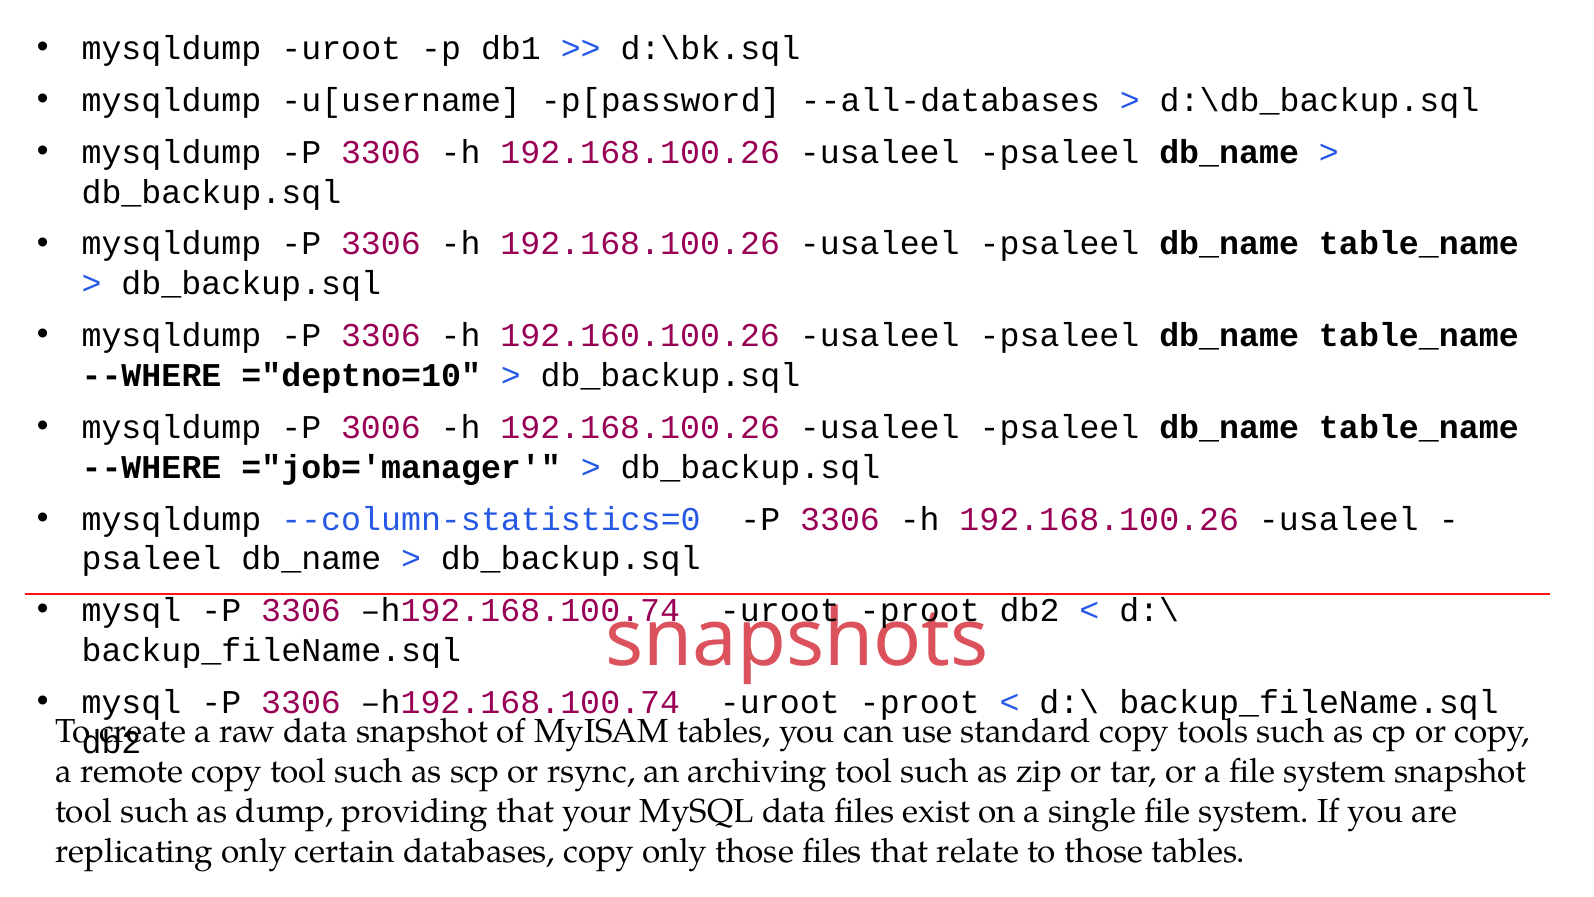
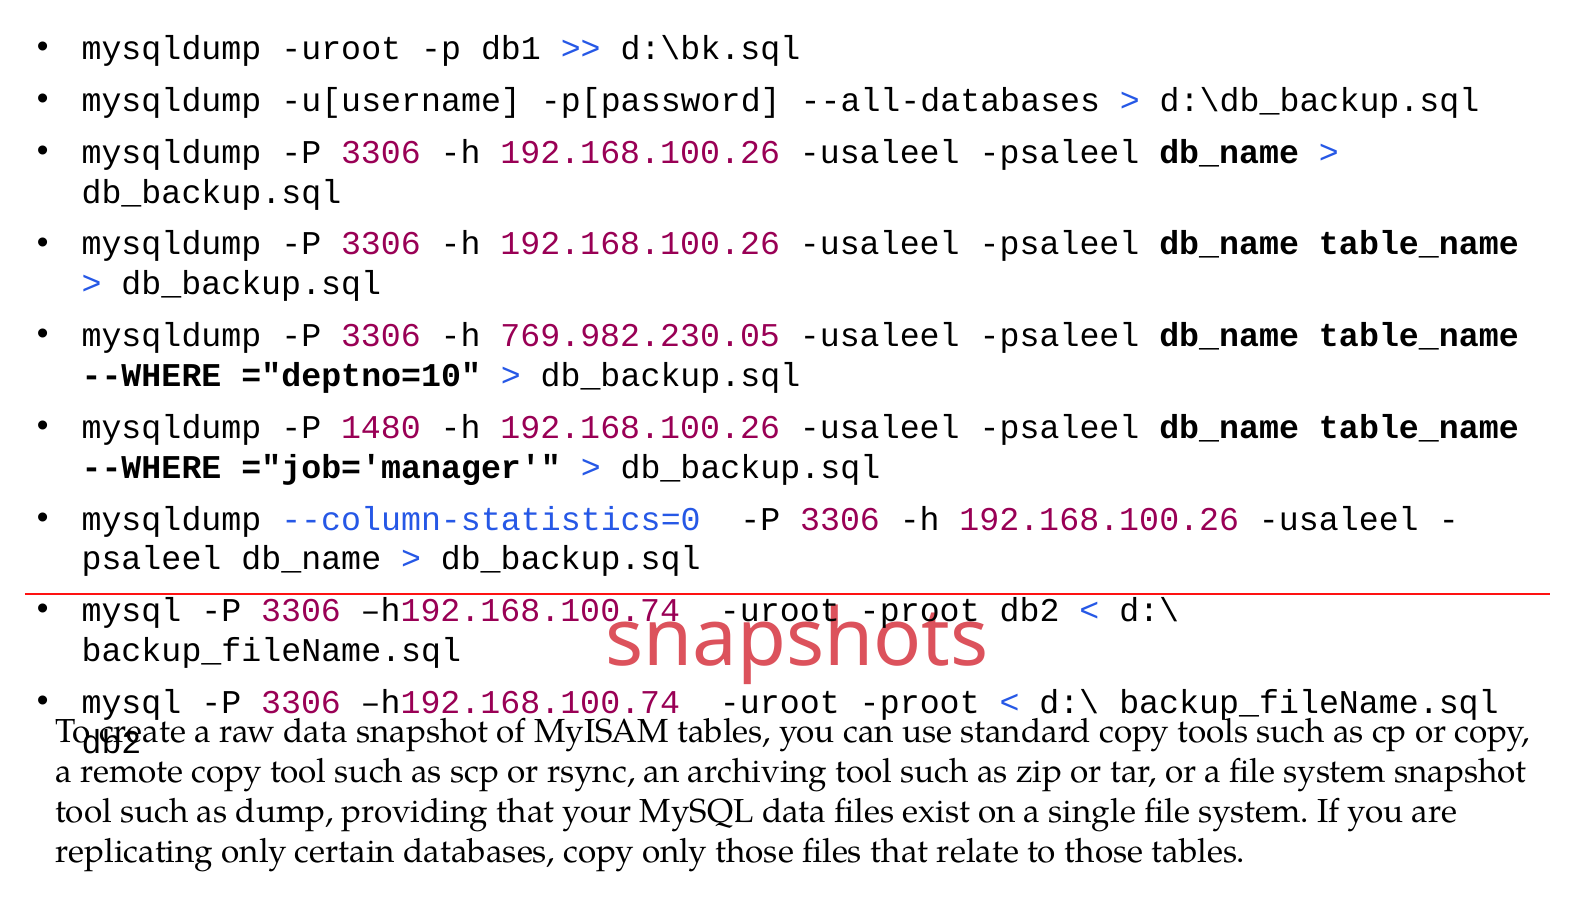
192.160.100.26: 192.160.100.26 -> 769.982.230.05
3006: 3006 -> 1480
